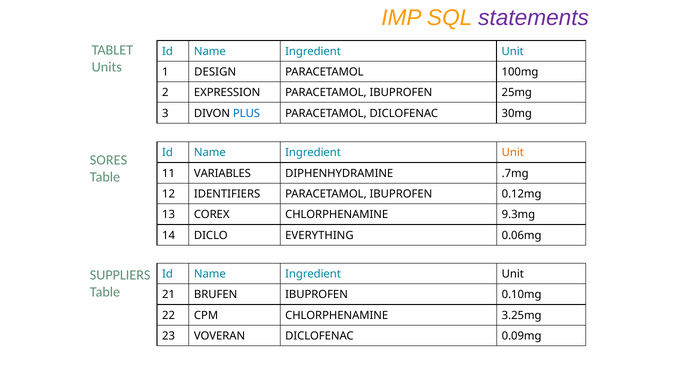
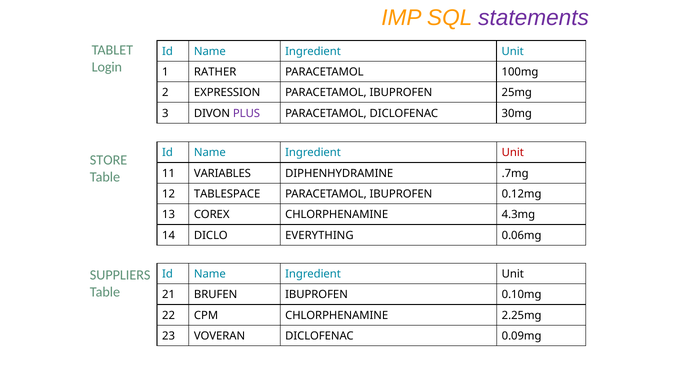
Units: Units -> Login
DESIGN: DESIGN -> RATHER
PLUS colour: blue -> purple
Unit at (513, 153) colour: orange -> red
SORES: SORES -> STORE
IDENTIFIERS: IDENTIFIERS -> TABLESPACE
9.3mg: 9.3mg -> 4.3mg
3.25mg: 3.25mg -> 2.25mg
